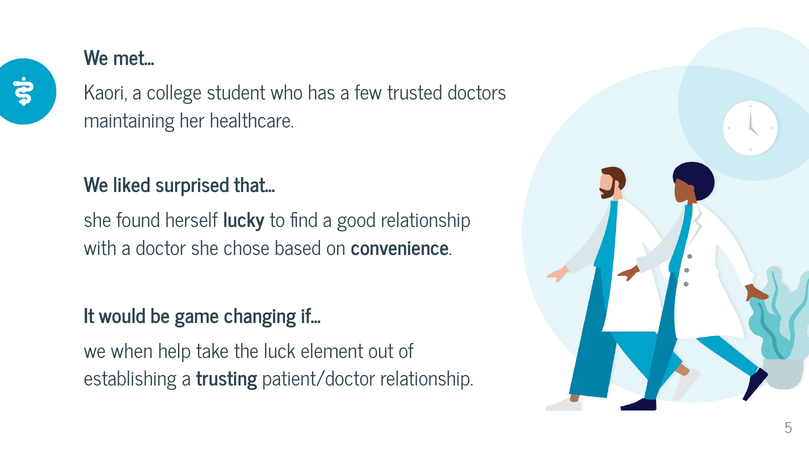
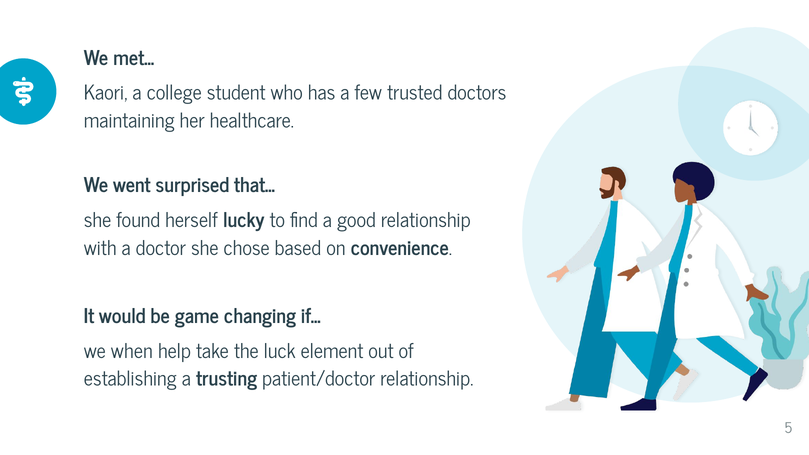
liked: liked -> went
